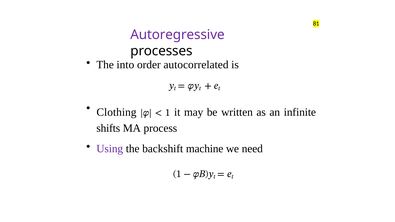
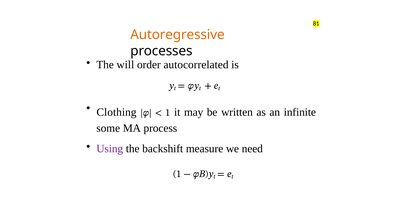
Autoregressive colour: purple -> orange
into: into -> will
shifts: shifts -> some
machine: machine -> measure
